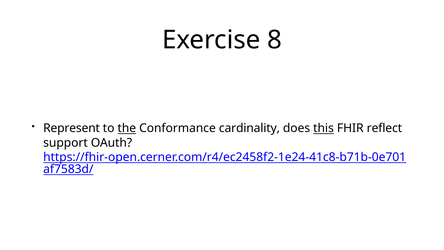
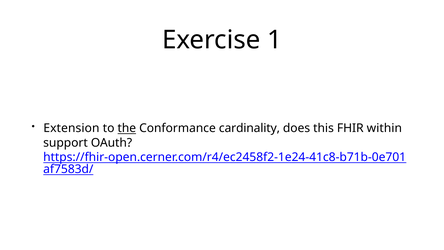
8: 8 -> 1
Represent: Represent -> Extension
this underline: present -> none
reflect: reflect -> within
